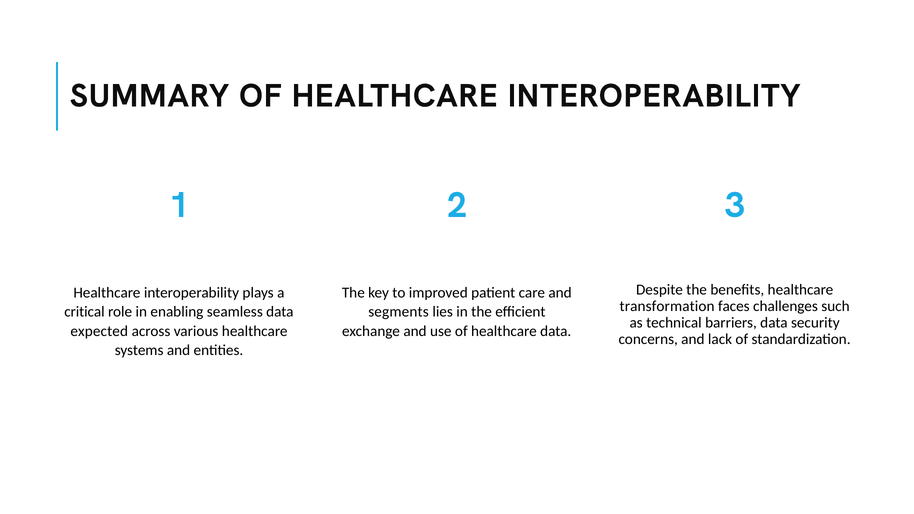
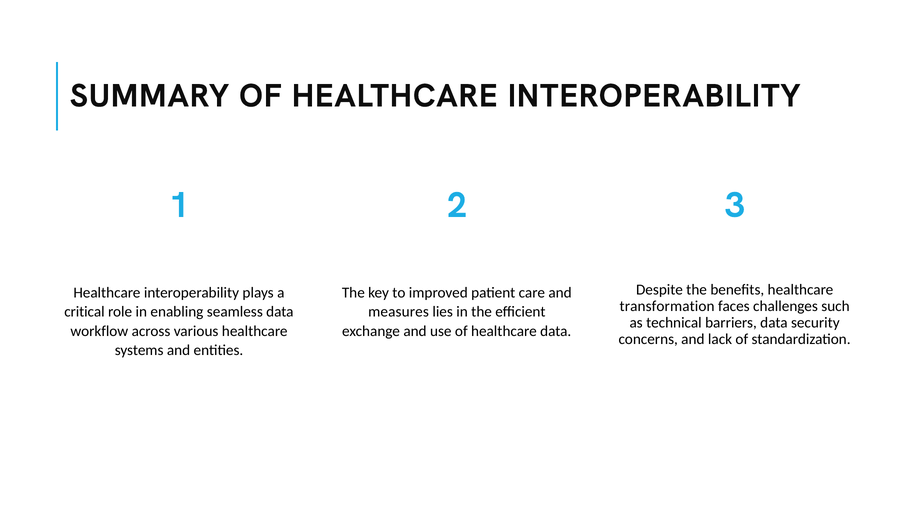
segments: segments -> measures
expected: expected -> workflow
